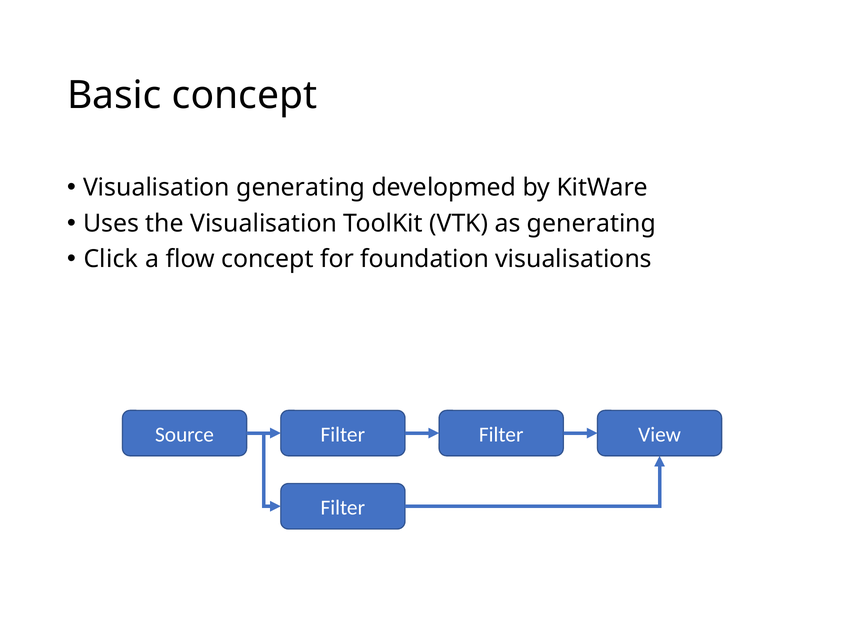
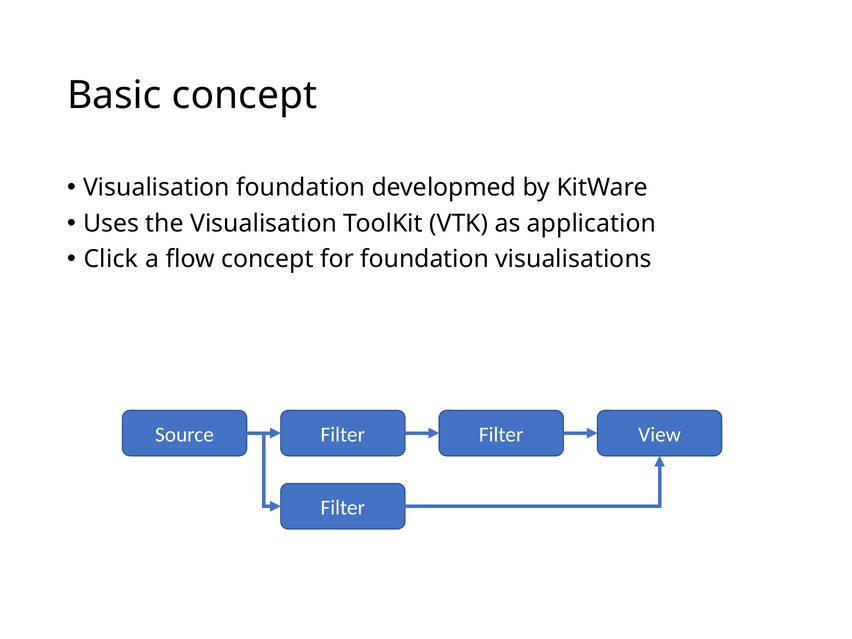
Visualisation generating: generating -> foundation
as generating: generating -> application
